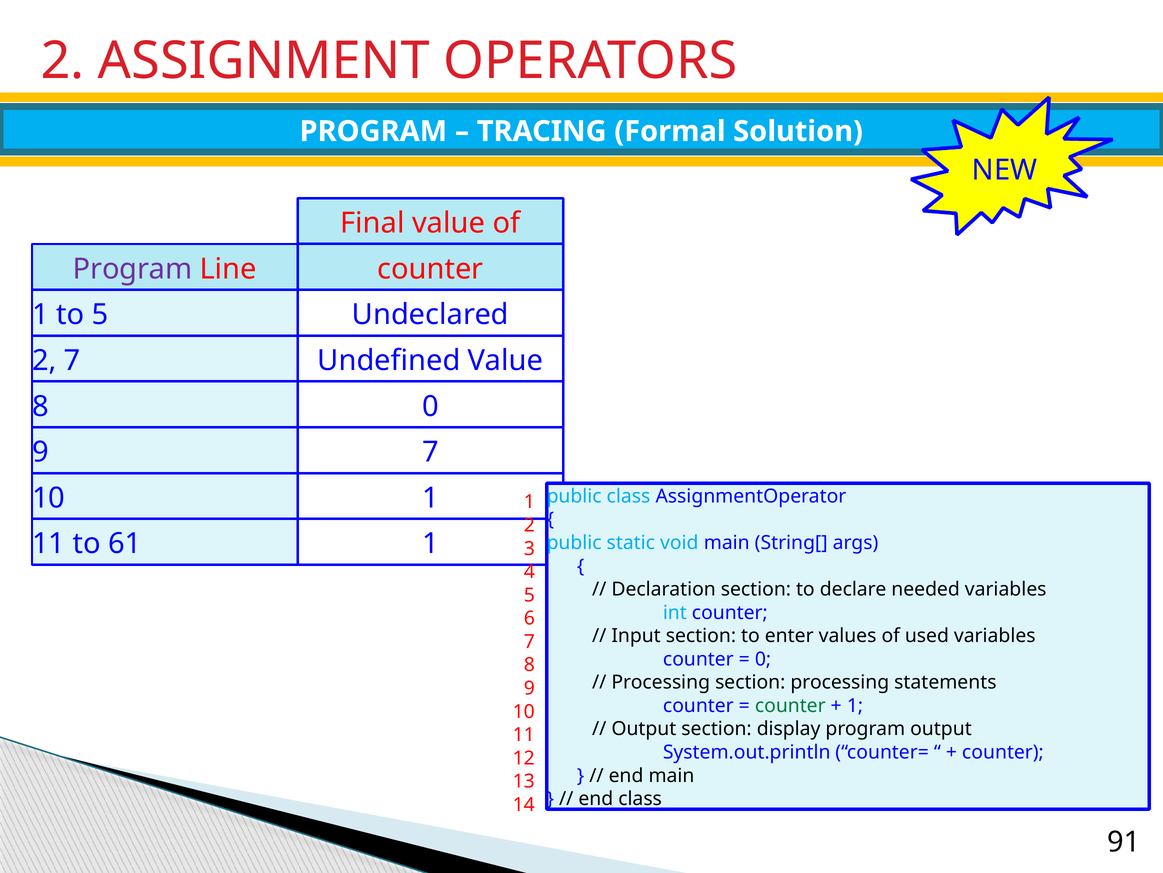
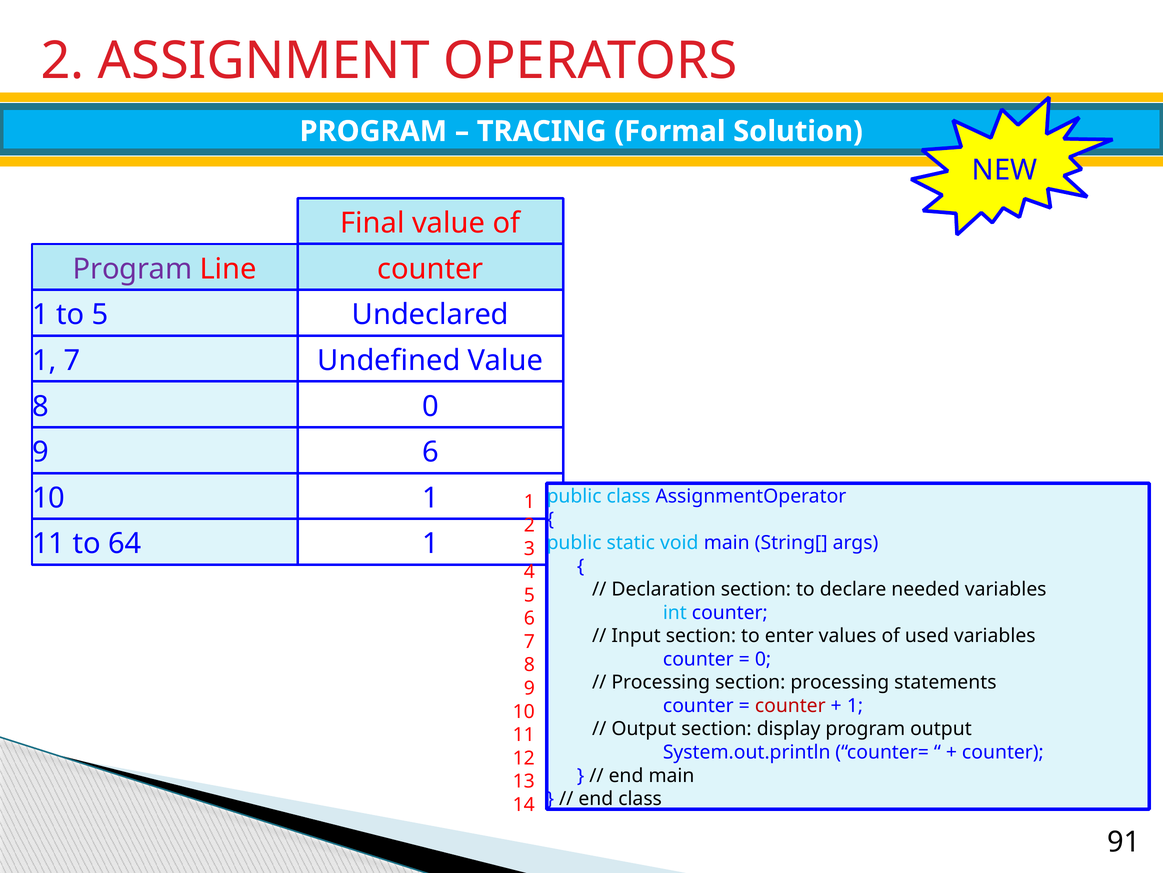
2 at (44, 360): 2 -> 1
9 7: 7 -> 6
61: 61 -> 64
counter at (790, 705) colour: green -> red
